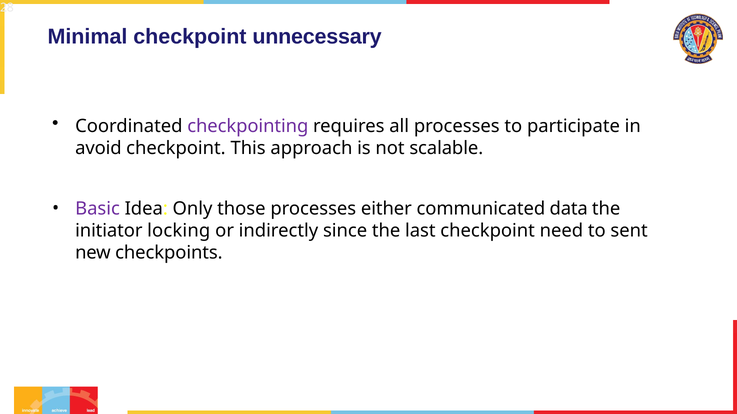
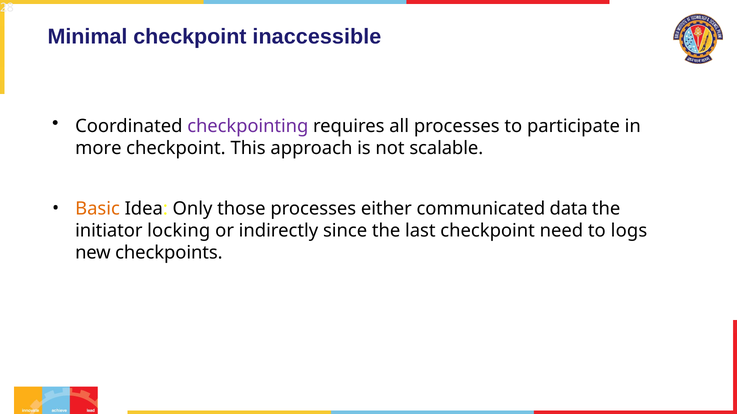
unnecessary: unnecessary -> inaccessible
avoid: avoid -> more
Basic colour: purple -> orange
sent: sent -> logs
